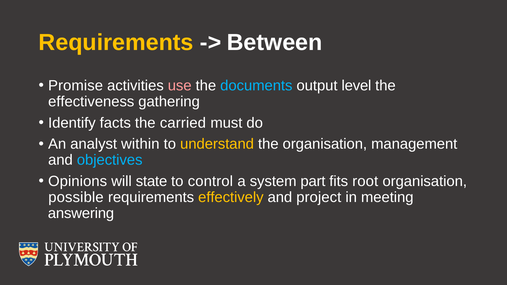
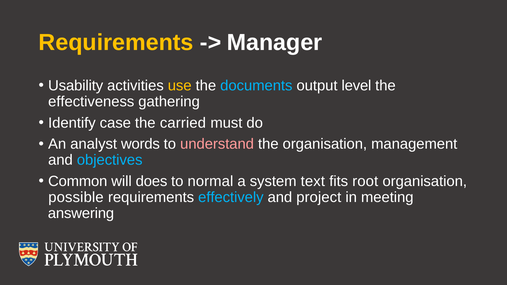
Between: Between -> Manager
Promise: Promise -> Usability
use colour: pink -> yellow
facts: facts -> case
within: within -> words
understand colour: yellow -> pink
Opinions: Opinions -> Common
state: state -> does
control: control -> normal
part: part -> text
effectively colour: yellow -> light blue
